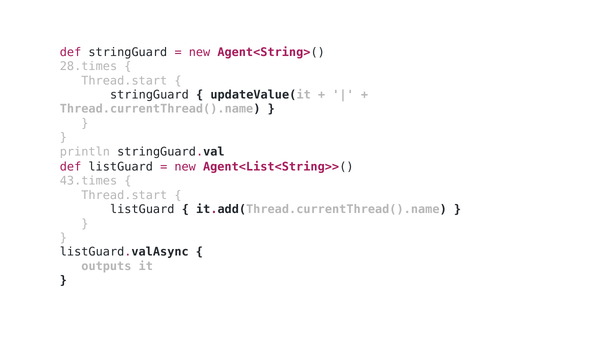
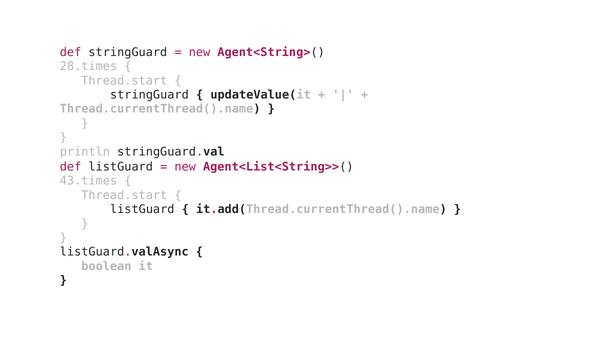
outputs: outputs -> boolean
